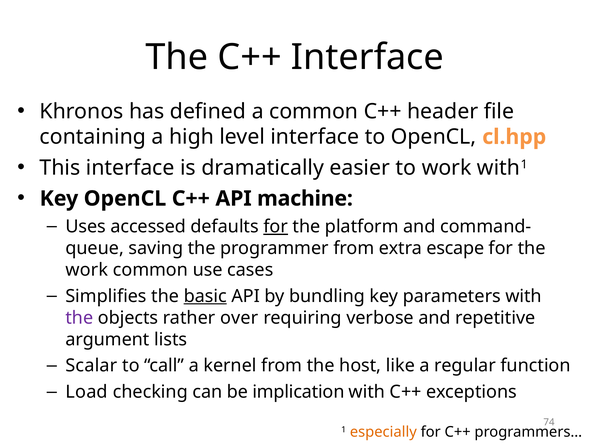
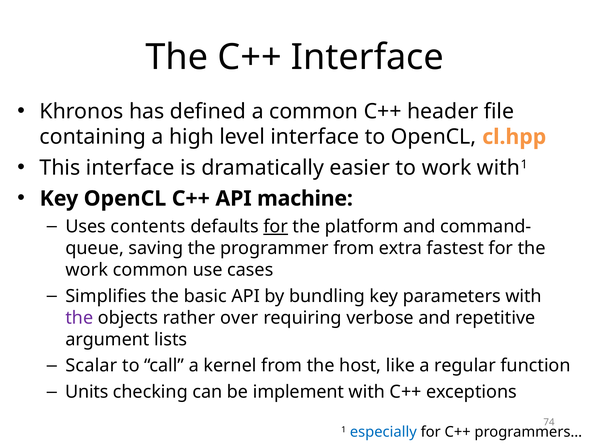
accessed: accessed -> contents
escape: escape -> fastest
basic underline: present -> none
Load: Load -> Units
implication: implication -> implement
especially colour: orange -> blue
